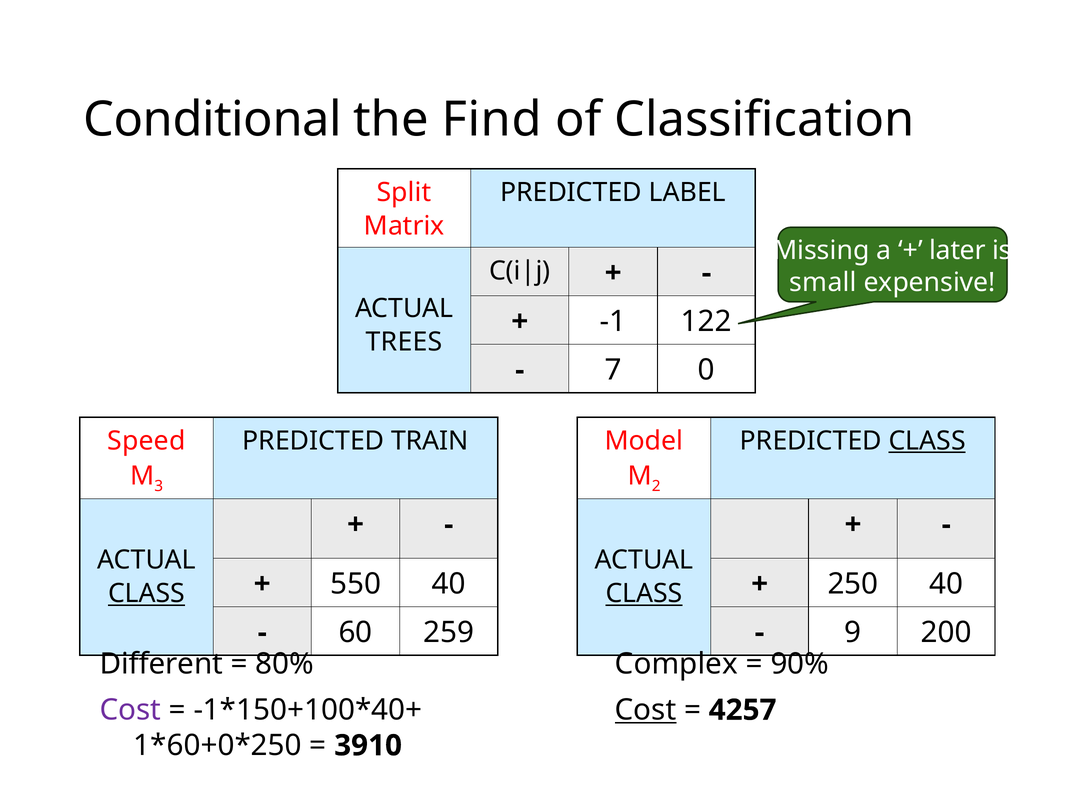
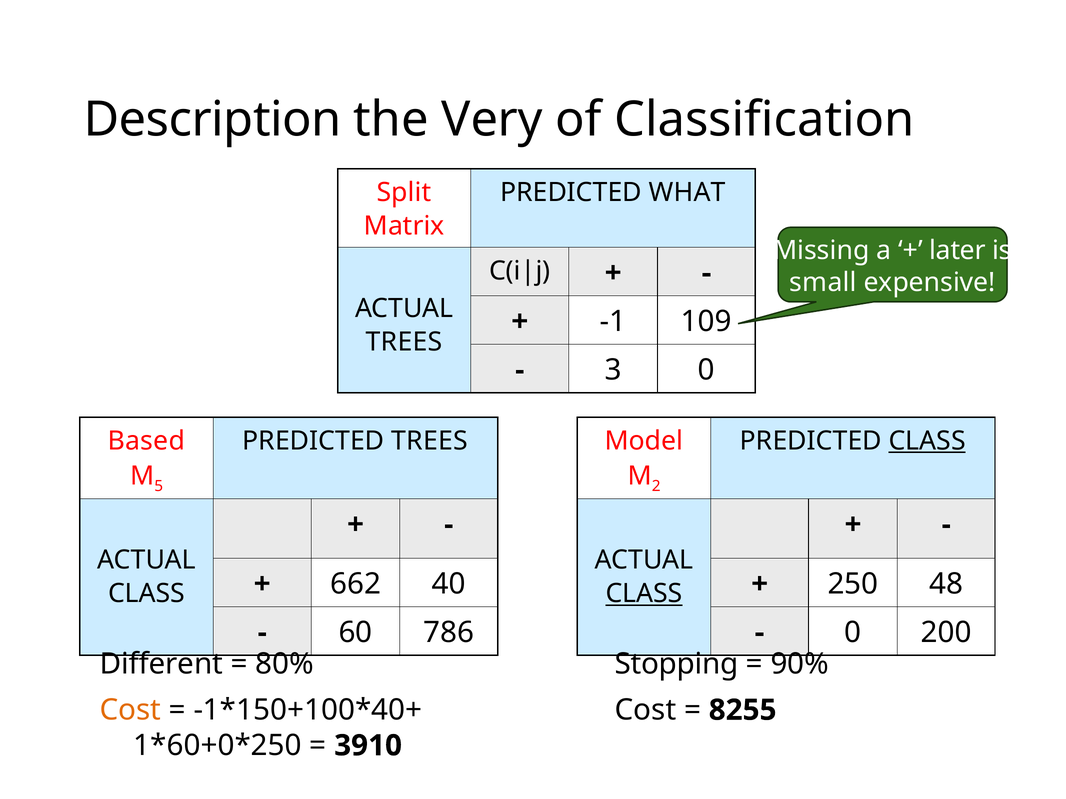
Conditional: Conditional -> Description
Find: Find -> Very
LABEL: LABEL -> WHAT
122: 122 -> 109
7: 7 -> 3
Speed: Speed -> Based
PREDICTED TRAIN: TRAIN -> TREES
3: 3 -> 5
550: 550 -> 662
250 40: 40 -> 48
CLASS at (147, 594) underline: present -> none
259: 259 -> 786
9 at (853, 633): 9 -> 0
Complex: Complex -> Stopping
Cost at (130, 710) colour: purple -> orange
Cost at (646, 710) underline: present -> none
4257: 4257 -> 8255
